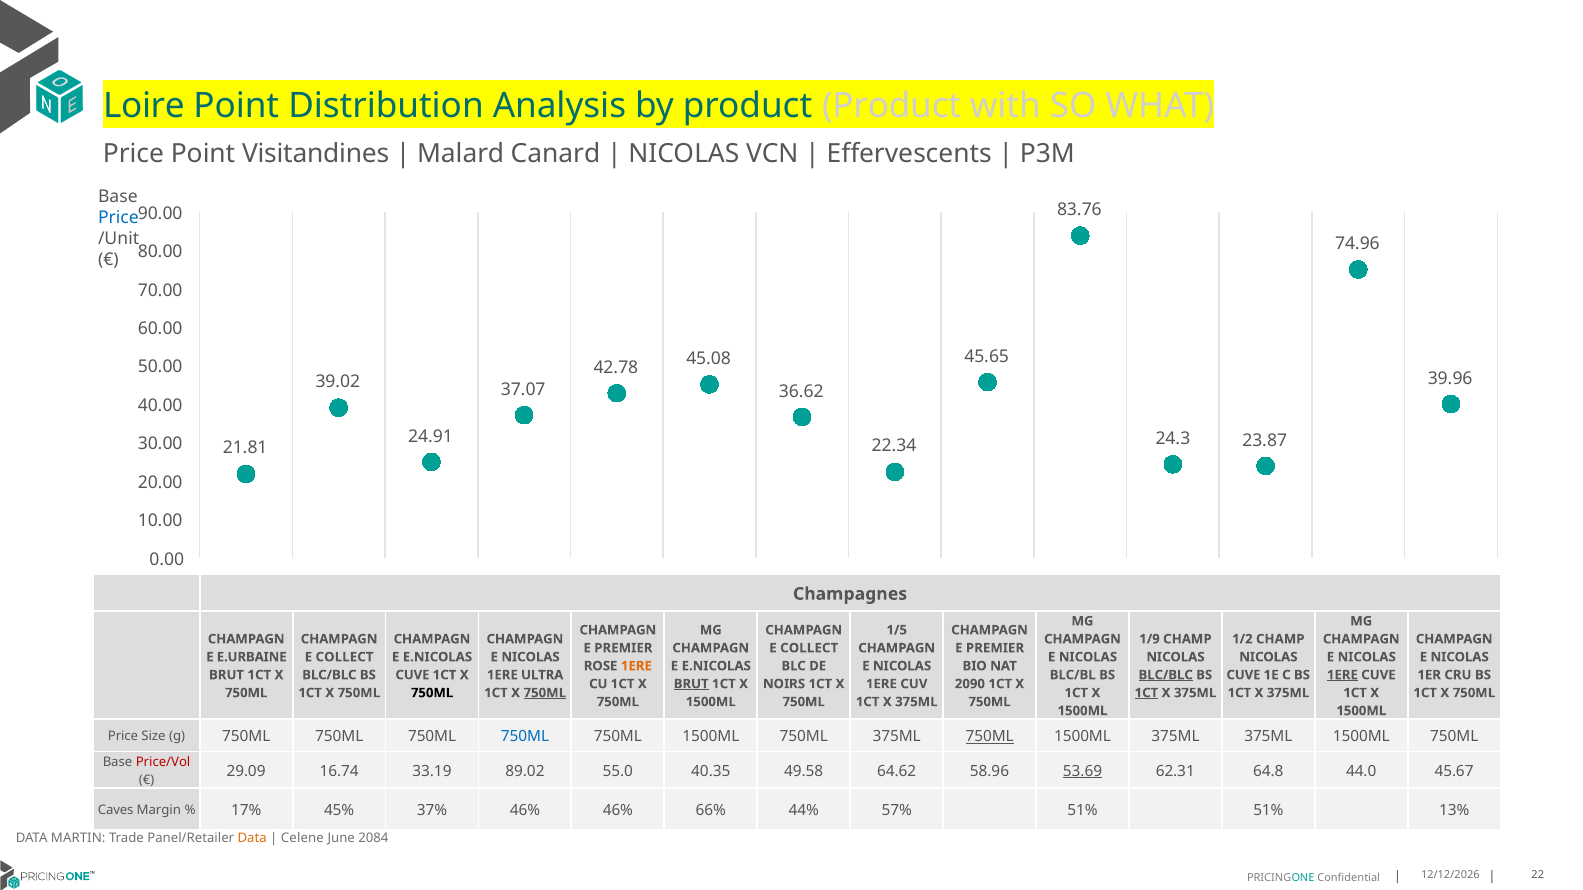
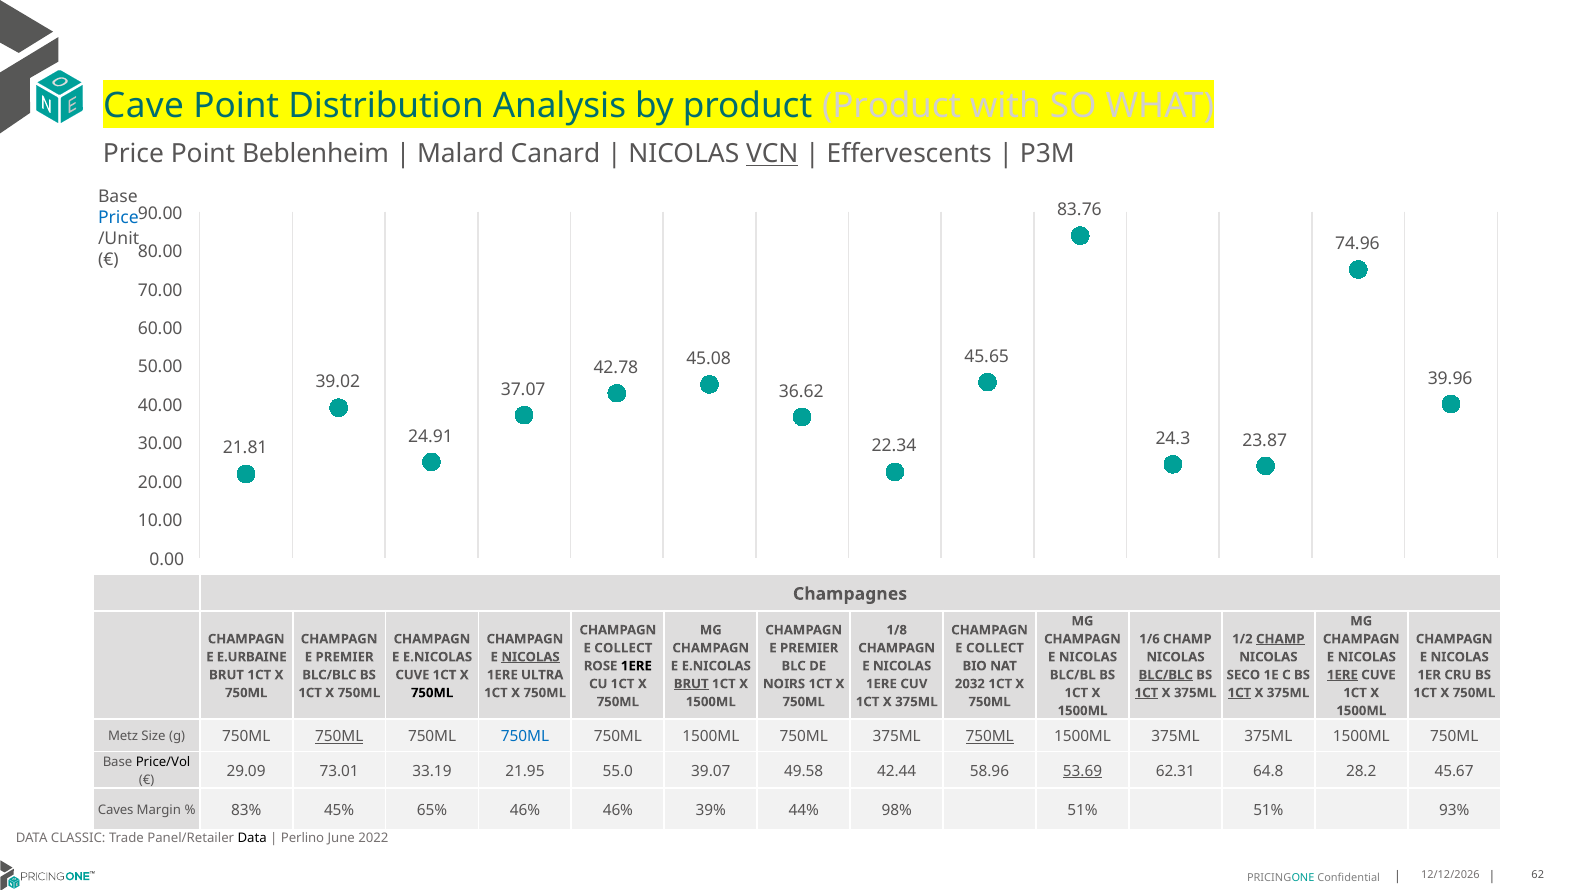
Loire: Loire -> Cave
Visitandines: Visitandines -> Beblenheim
VCN underline: none -> present
1/5: 1/5 -> 1/8
1/9: 1/9 -> 1/6
CHAMP at (1280, 639) underline: none -> present
PREMIER at (623, 648): PREMIER -> COLLECT
COLLECT at (809, 648): COLLECT -> PREMIER
PREMIER at (995, 648): PREMIER -> COLLECT
COLLECT at (345, 657): COLLECT -> PREMIER
NICOLAS at (530, 657) underline: none -> present
1ERE at (636, 666) colour: orange -> black
CUVE at (1243, 675): CUVE -> SECO
2090: 2090 -> 2032
750ML at (545, 693) underline: present -> none
1CT at (1239, 693) underline: none -> present
Price at (123, 737): Price -> Metz
750ML at (339, 737) underline: none -> present
Price/Vol colour: red -> black
16.74: 16.74 -> 73.01
89.02: 89.02 -> 21.95
40.35: 40.35 -> 39.07
64.62: 64.62 -> 42.44
44.0: 44.0 -> 28.2
17%: 17% -> 83%
37%: 37% -> 65%
66%: 66% -> 39%
57%: 57% -> 98%
13%: 13% -> 93%
MARTIN: MARTIN -> CLASSIC
Data at (252, 839) colour: orange -> black
Celene: Celene -> Perlino
2084: 2084 -> 2022
22: 22 -> 62
